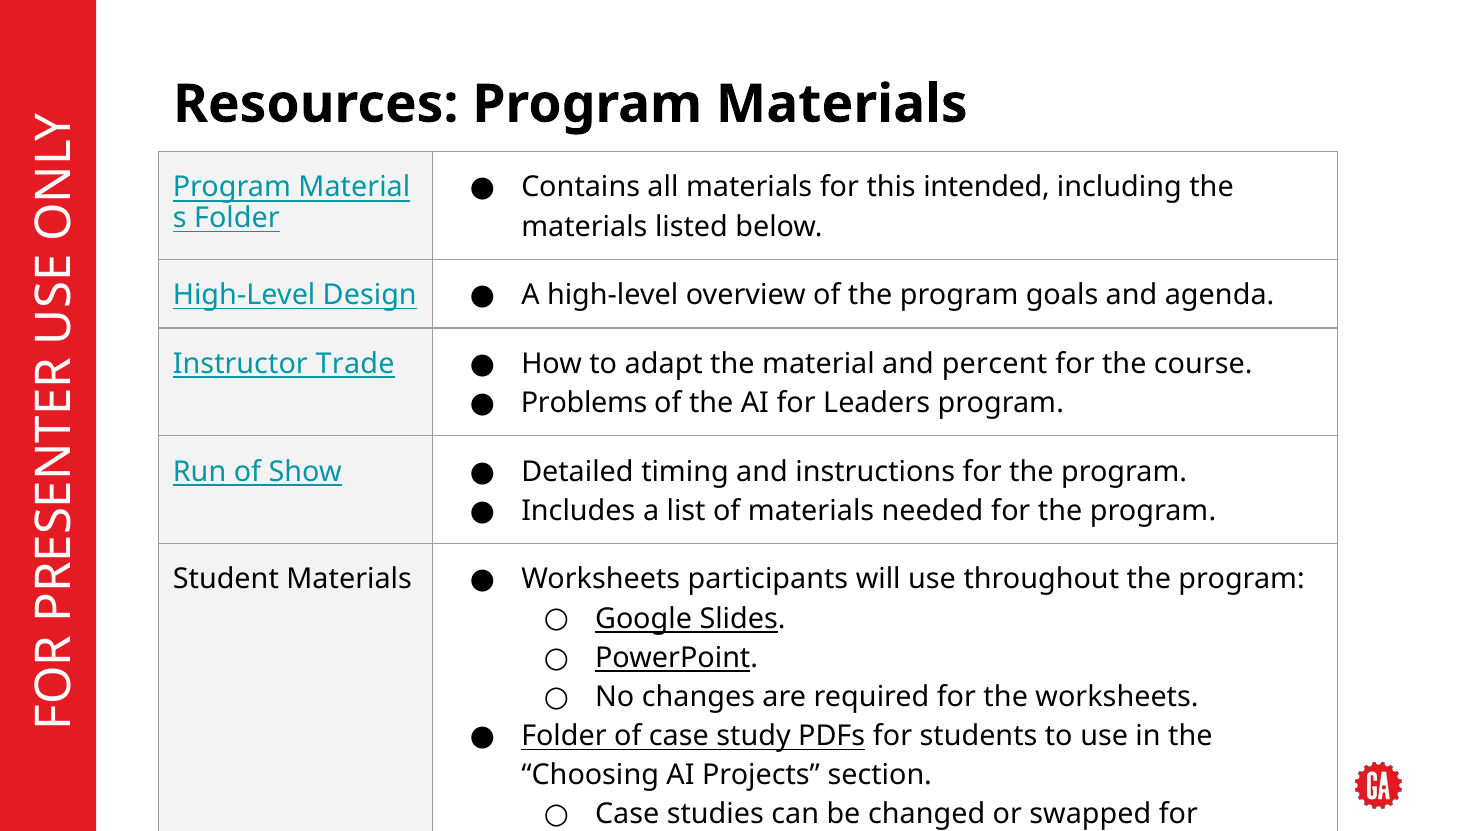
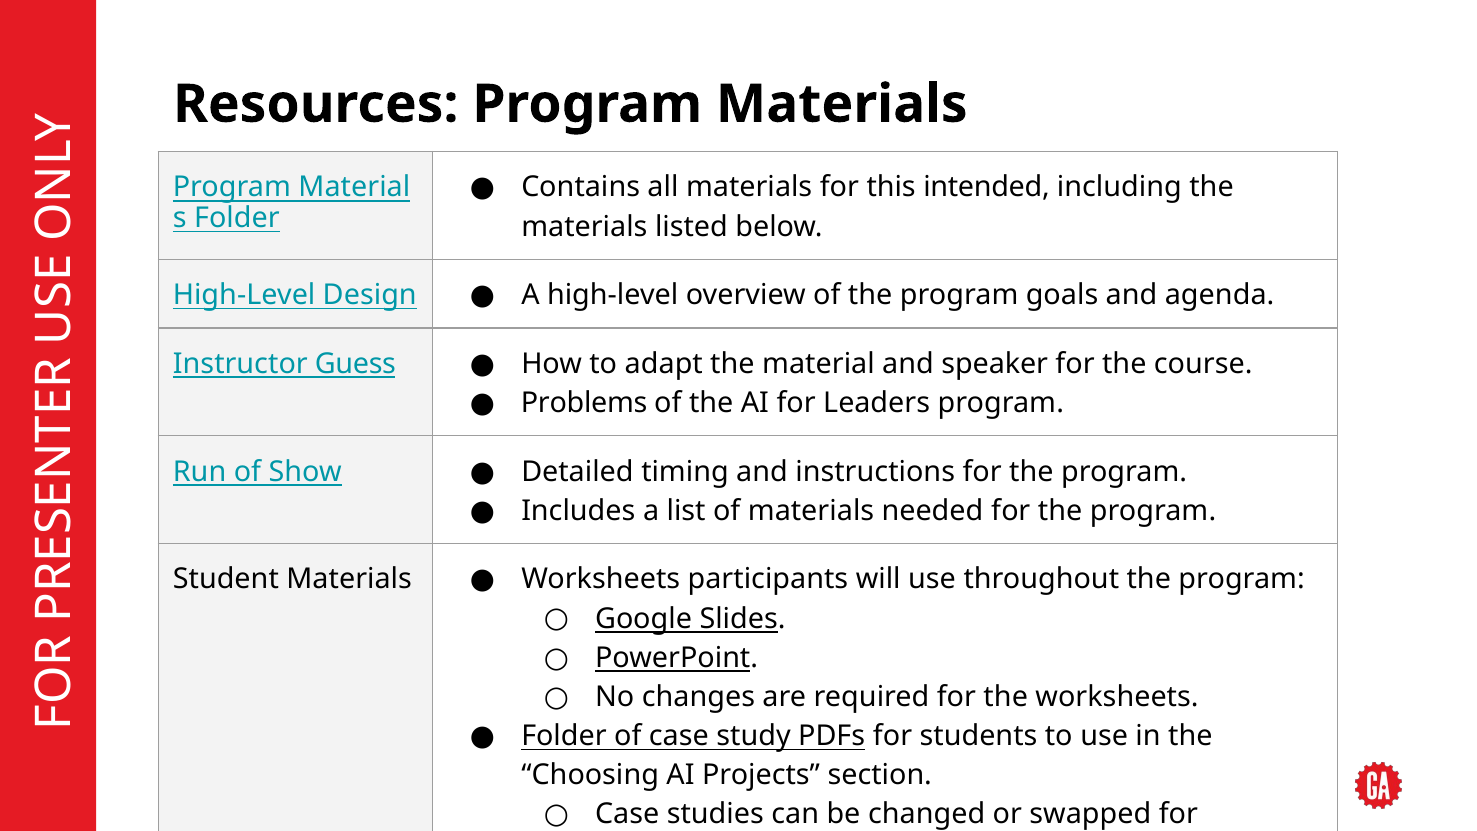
Trade: Trade -> Guess
percent: percent -> speaker
